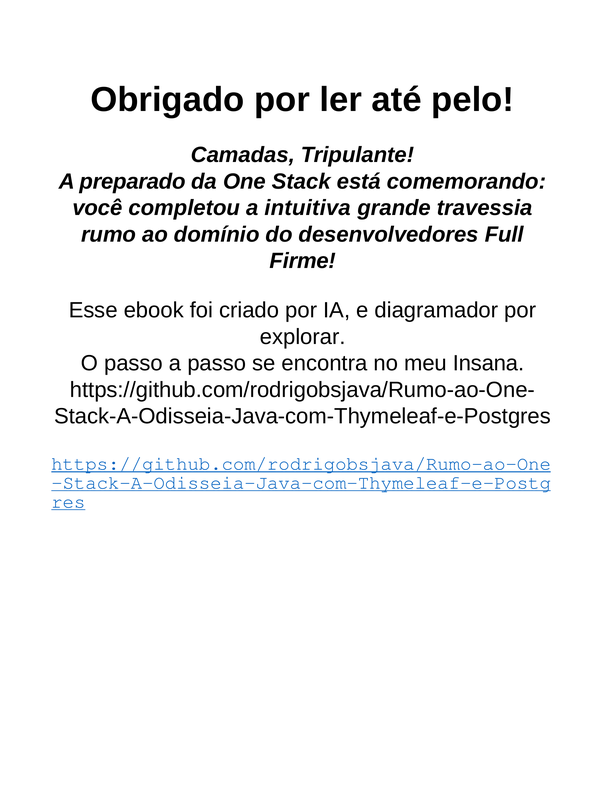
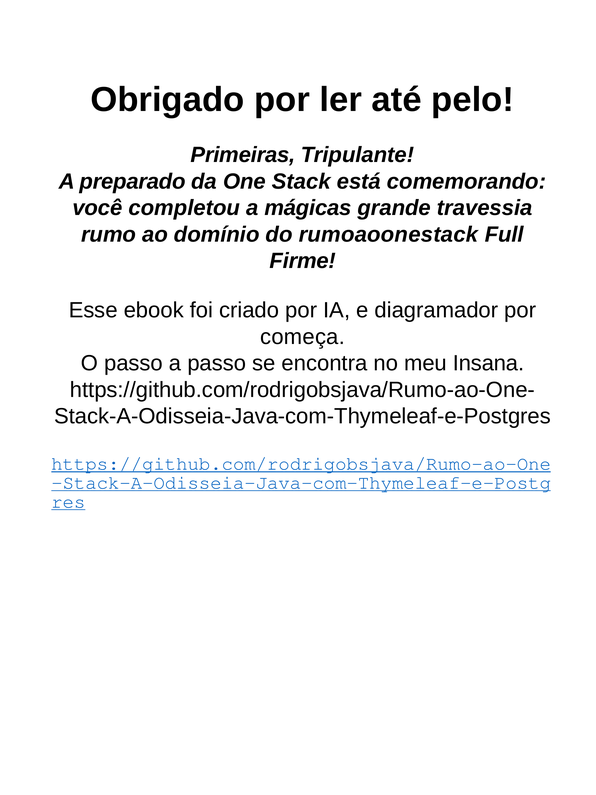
Camadas: Camadas -> Primeiras
intuitiva: intuitiva -> mágicas
desenvolvedores: desenvolvedores -> rumoaoonestack
explorar: explorar -> começa
